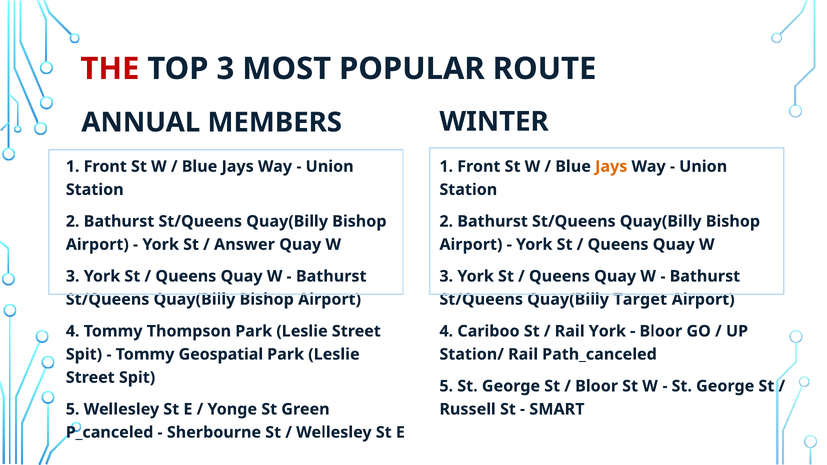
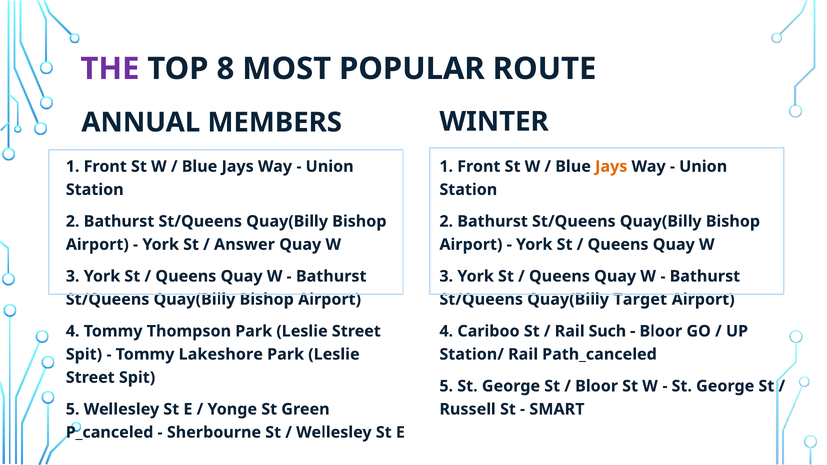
THE colour: red -> purple
TOP 3: 3 -> 8
Rail York: York -> Such
Geospatial: Geospatial -> Lakeshore
